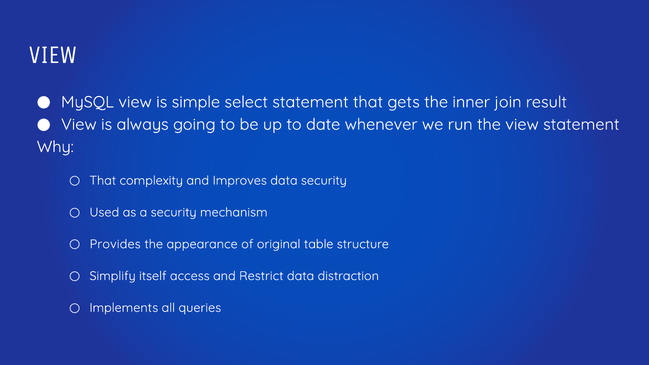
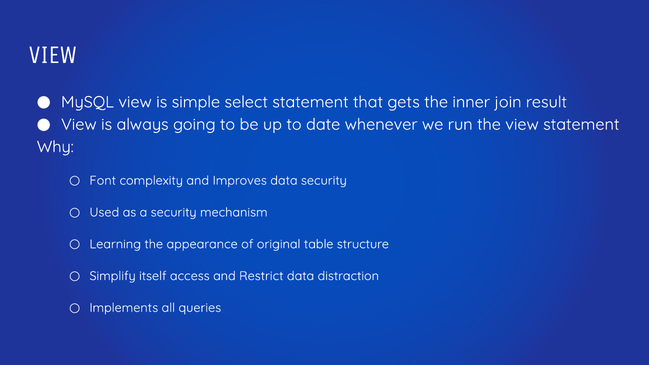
That at (103, 181): That -> Font
Provides: Provides -> Learning
